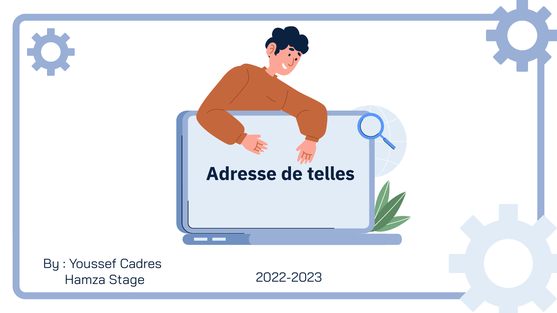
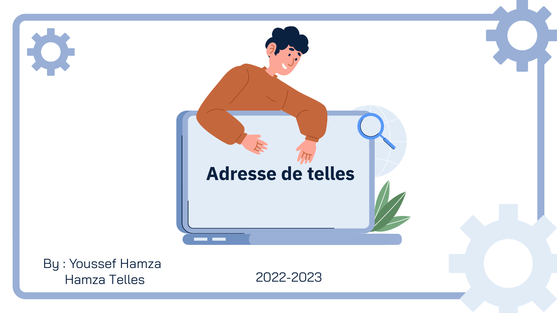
Youssef Cadres: Cadres -> Hamza
Hamza Stage: Stage -> Telles
